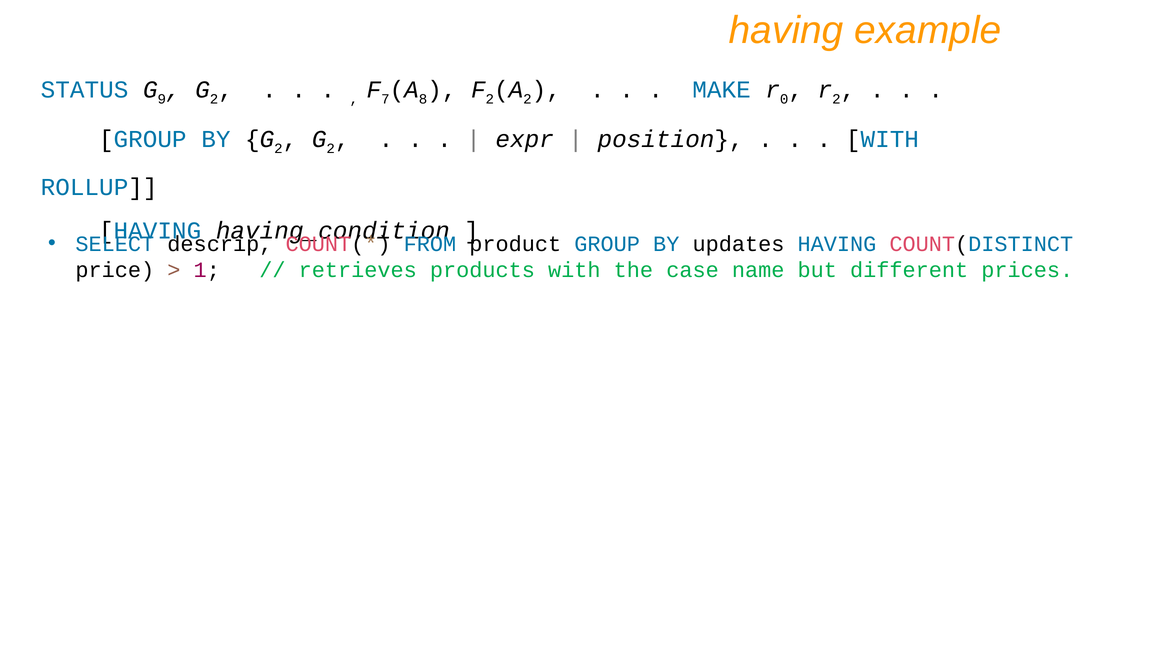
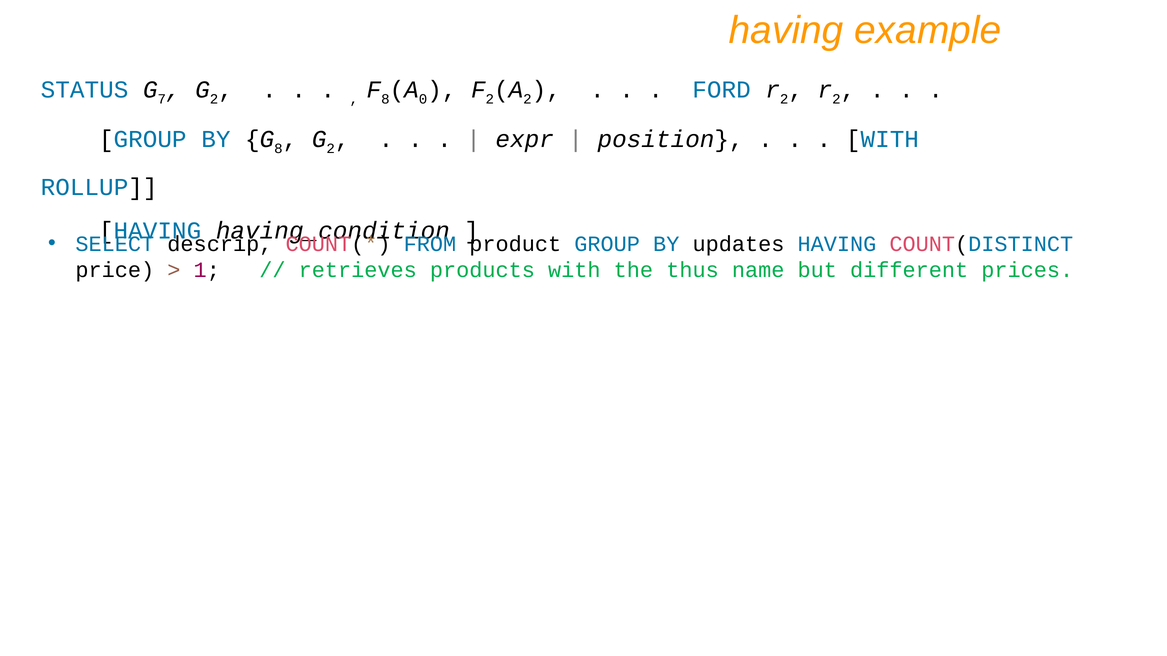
9: 9 -> 7
7 at (385, 99): 7 -> 8
8: 8 -> 0
MAKE: MAKE -> FORD
0 at (784, 99): 0 -> 2
2 at (278, 149): 2 -> 8
case: case -> thus
